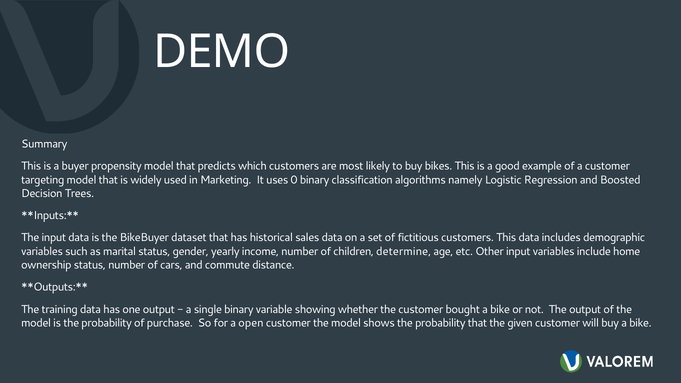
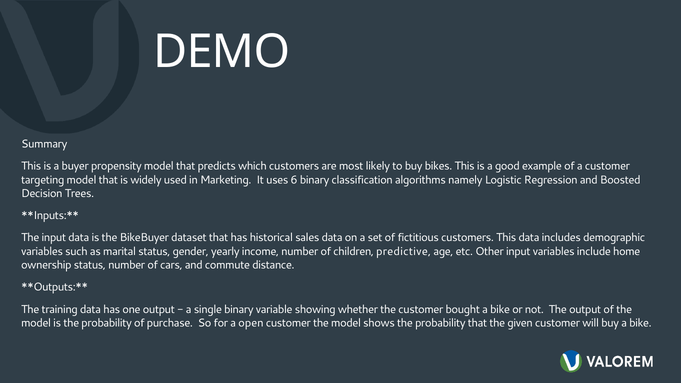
0: 0 -> 6
determine: determine -> predictive
